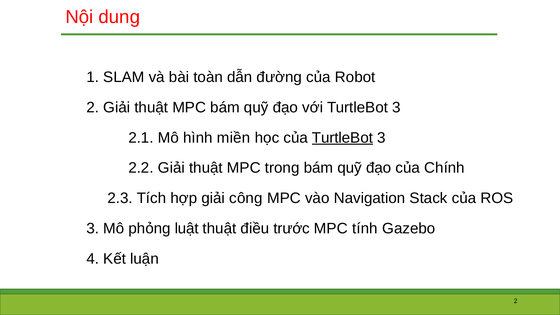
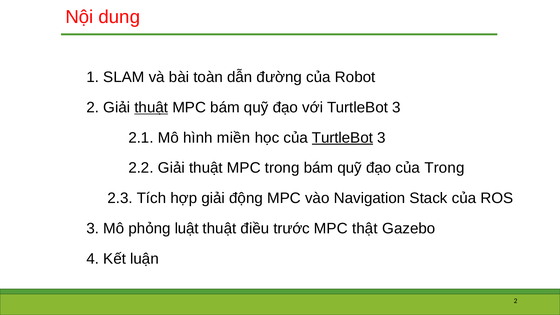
thuật at (151, 107) underline: none -> present
của Chính: Chính -> Trong
công: công -> động
tính: tính -> thật
